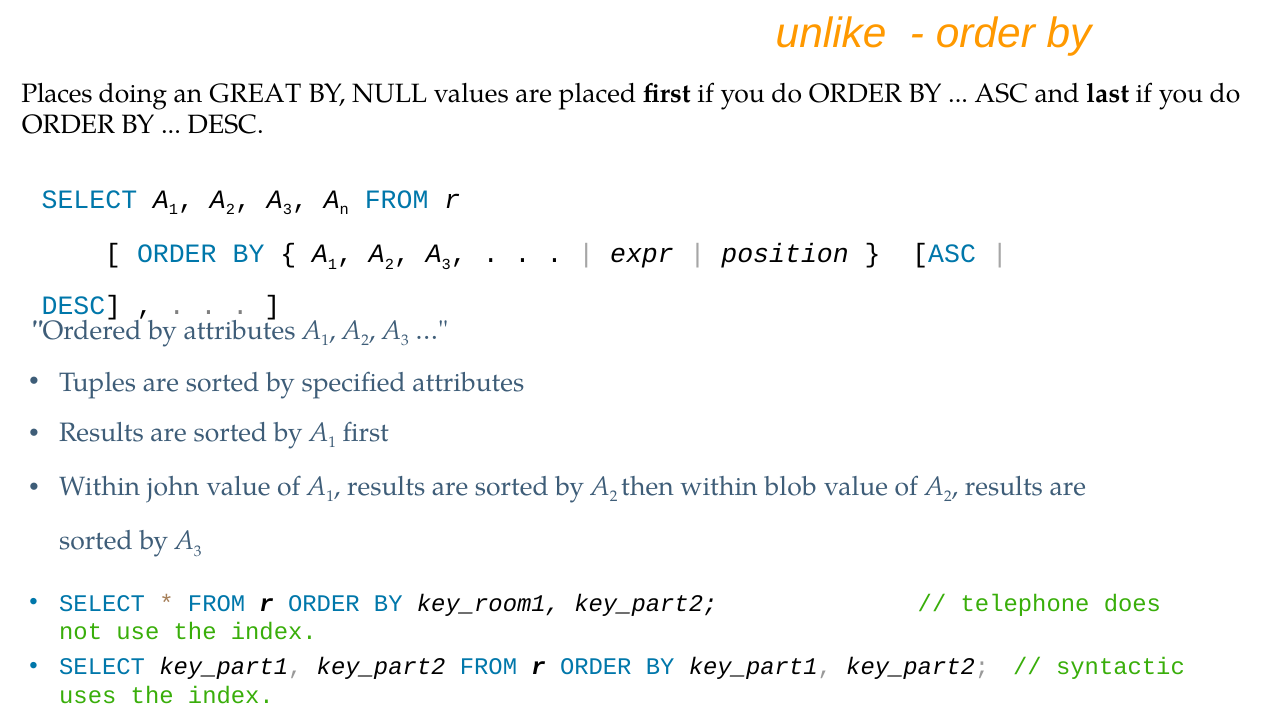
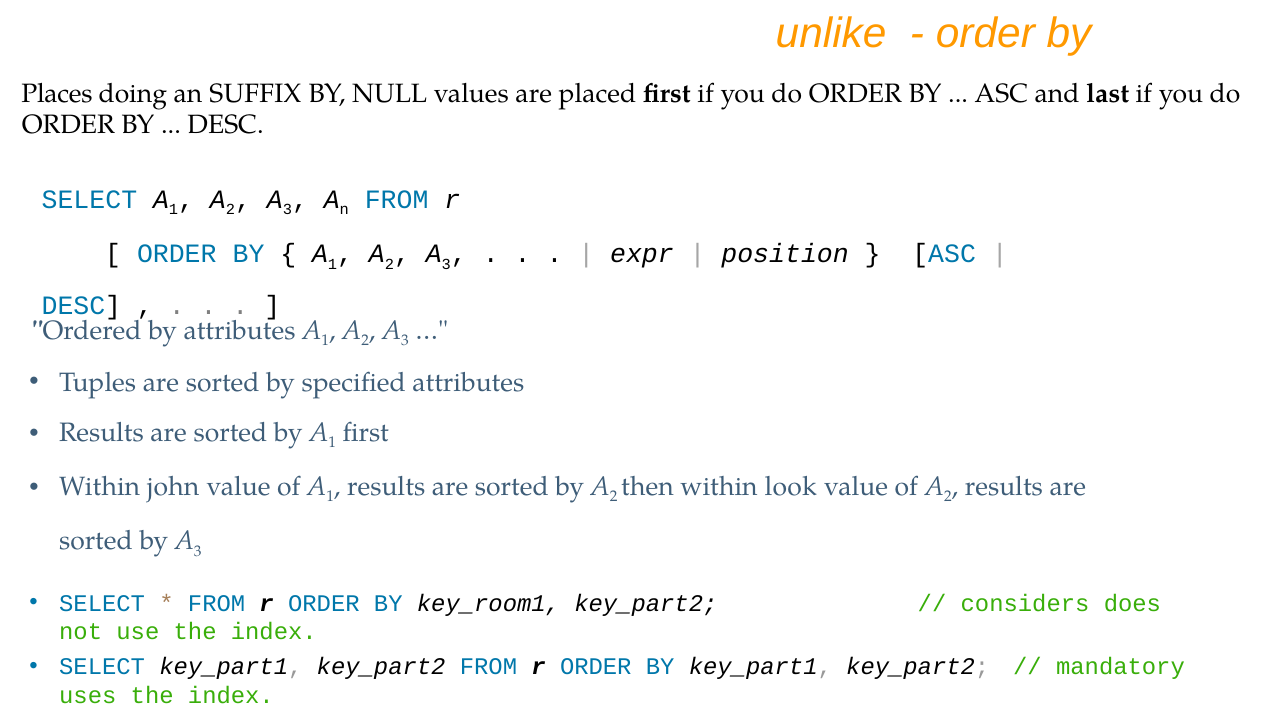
GREAT: GREAT -> SUFFIX
blob: blob -> look
telephone: telephone -> considers
syntactic: syntactic -> mandatory
